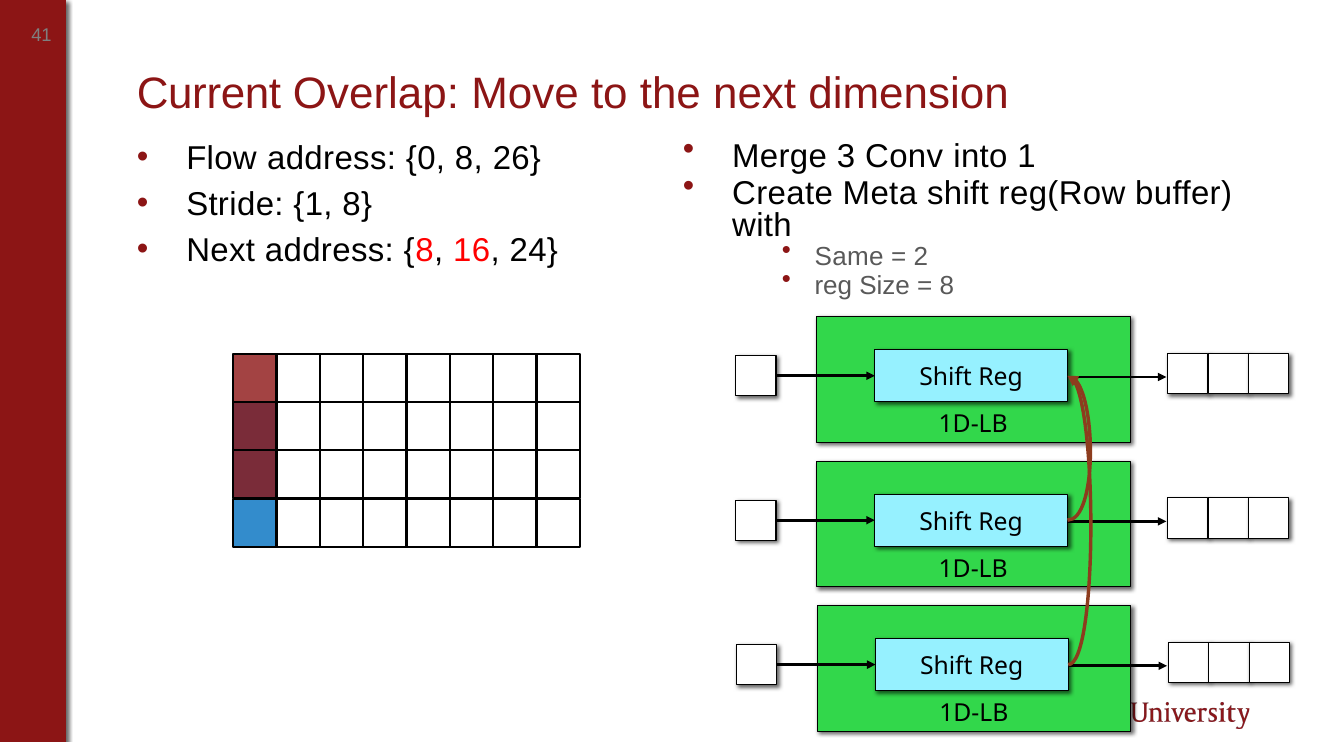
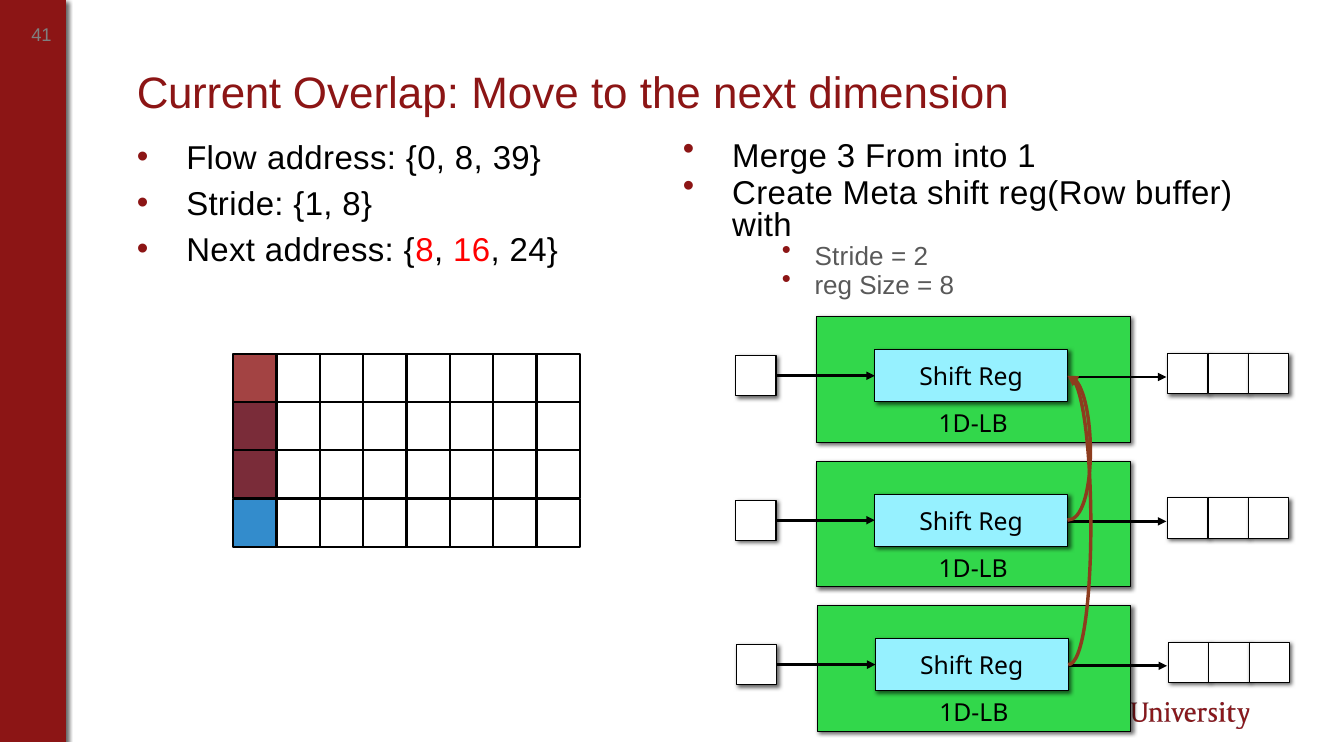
Conv: Conv -> From
26: 26 -> 39
Same at (849, 257): Same -> Stride
